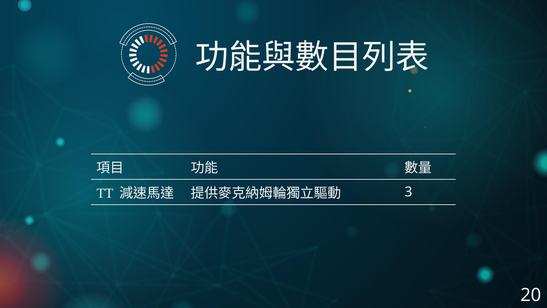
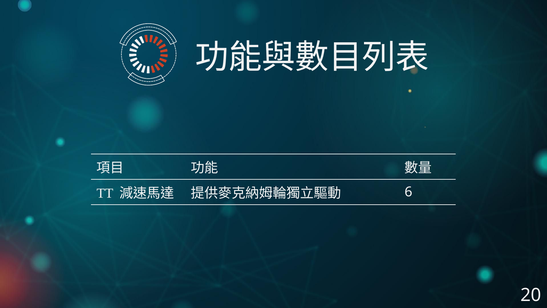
3: 3 -> 6
